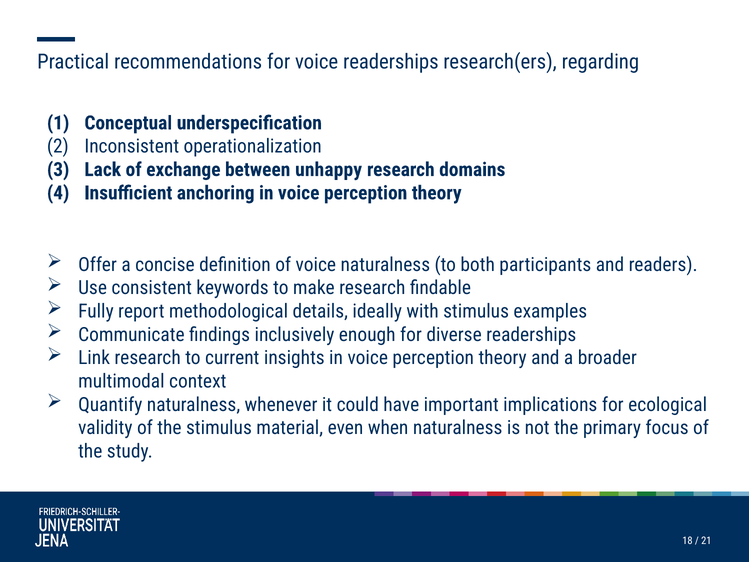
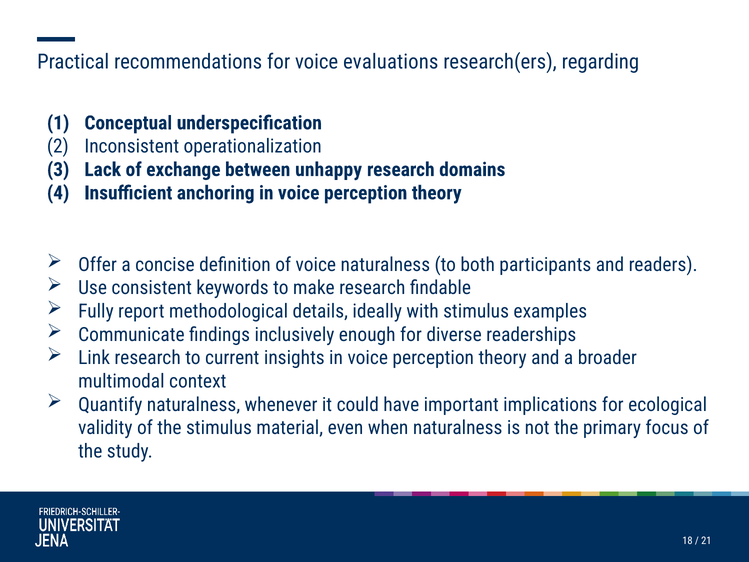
voice readerships: readerships -> evaluations
